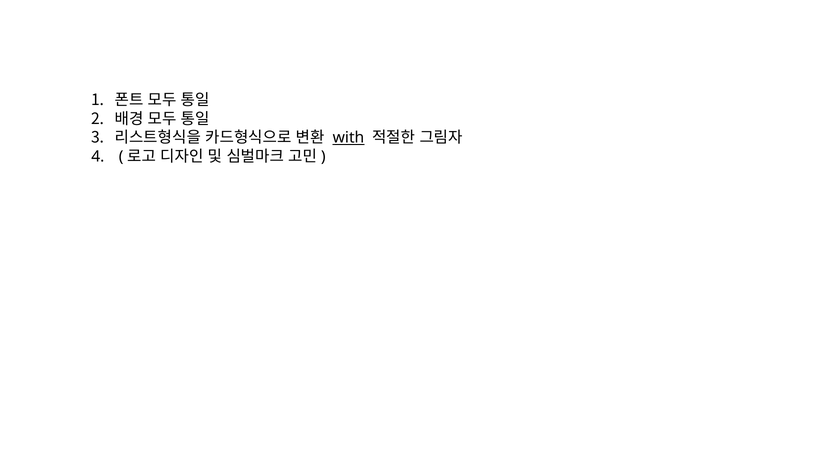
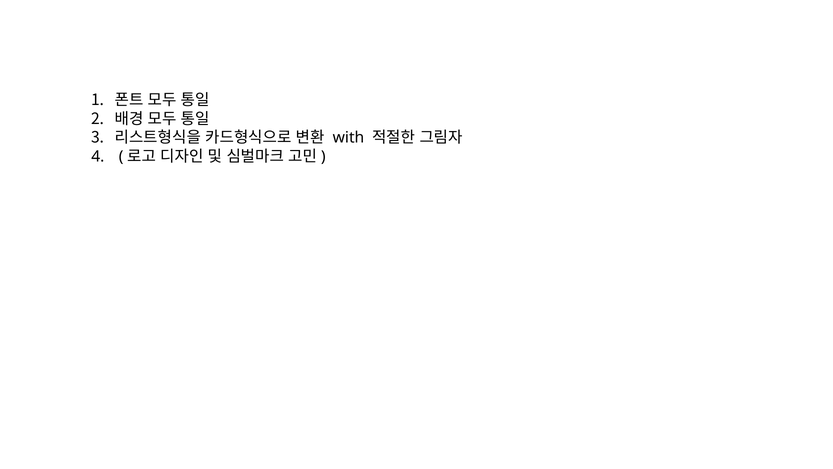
with underline: present -> none
